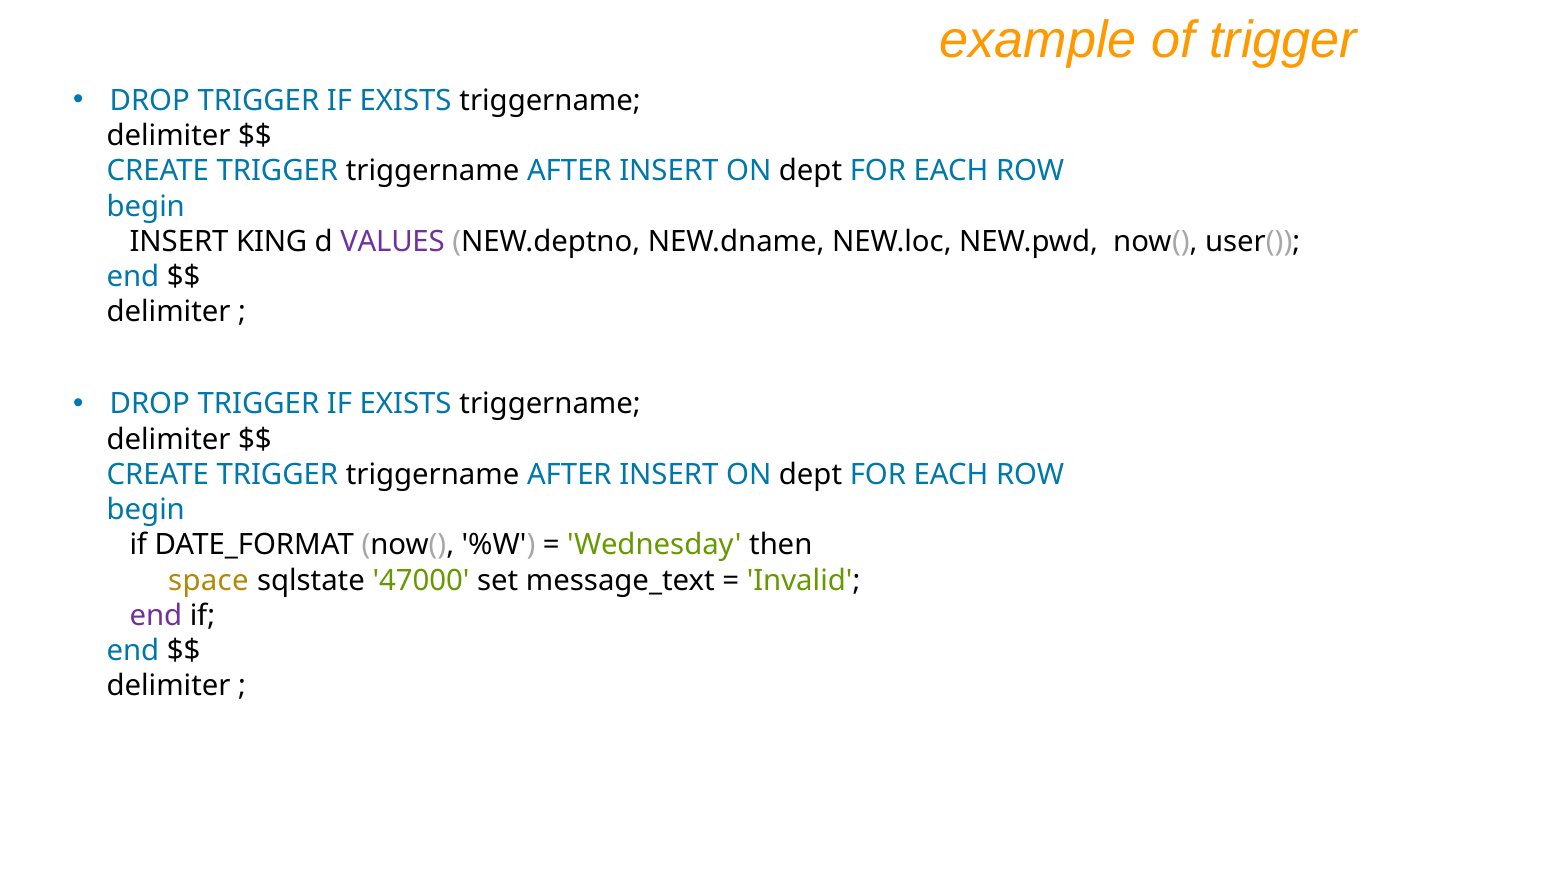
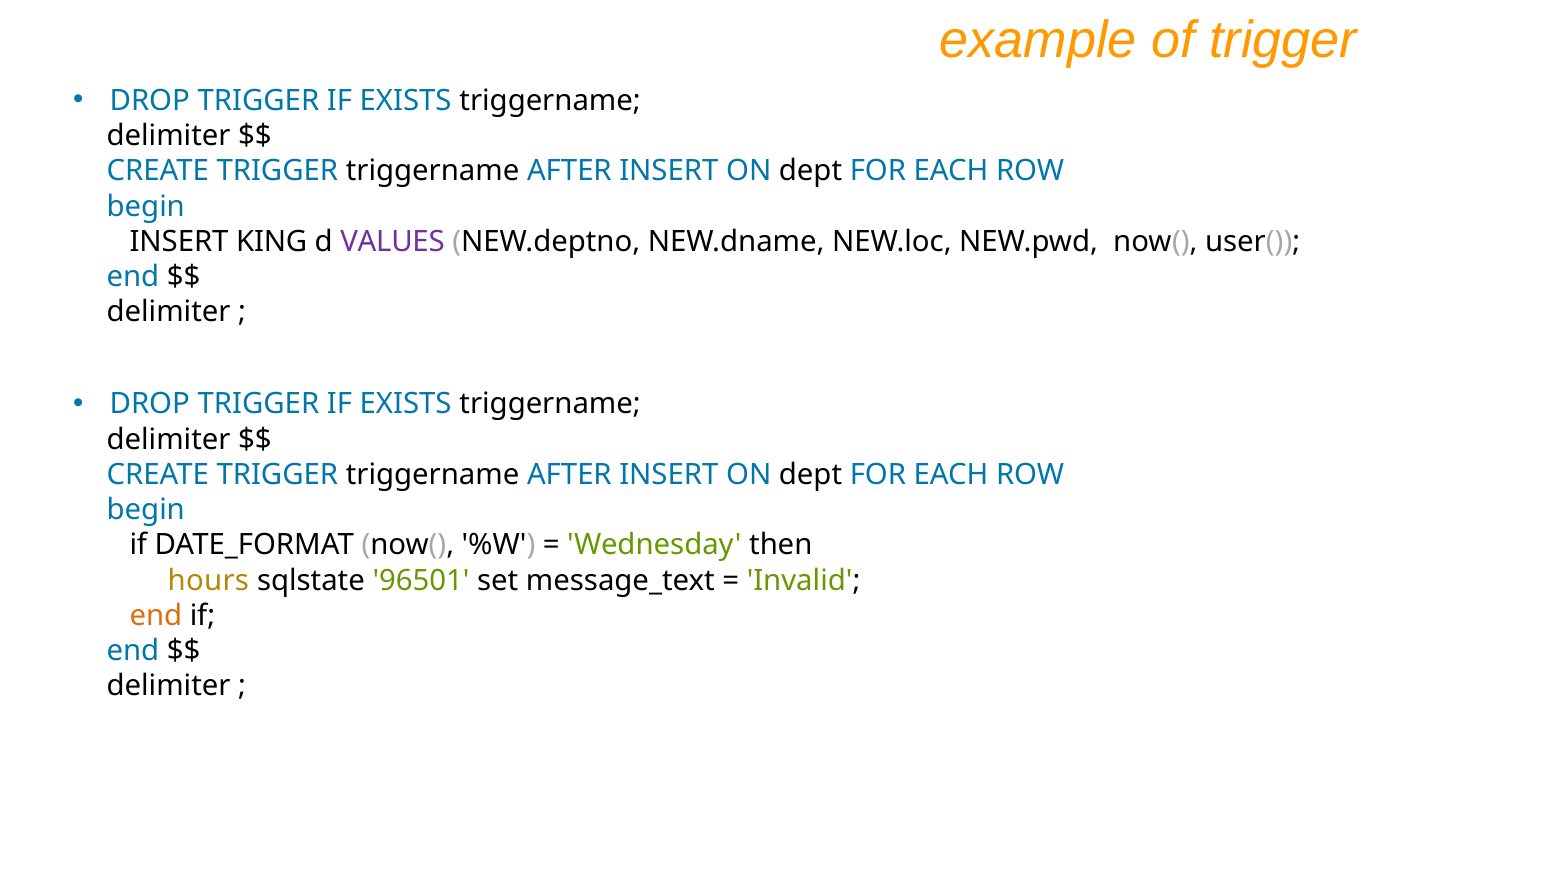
space: space -> hours
47000: 47000 -> 96501
end at (156, 615) colour: purple -> orange
